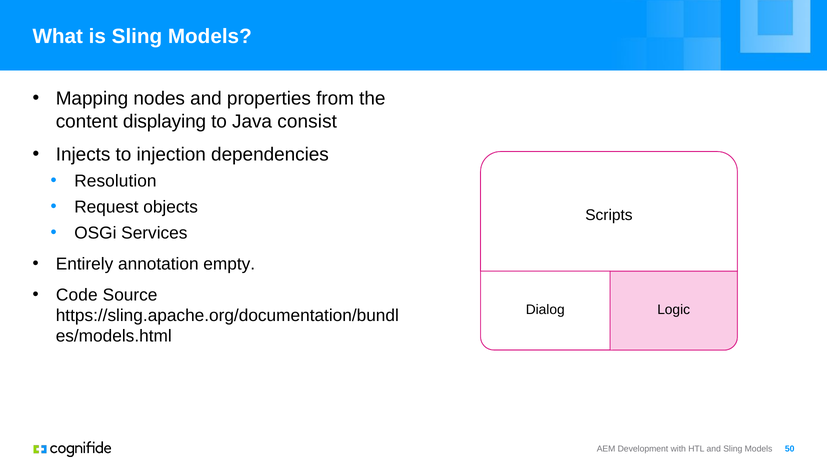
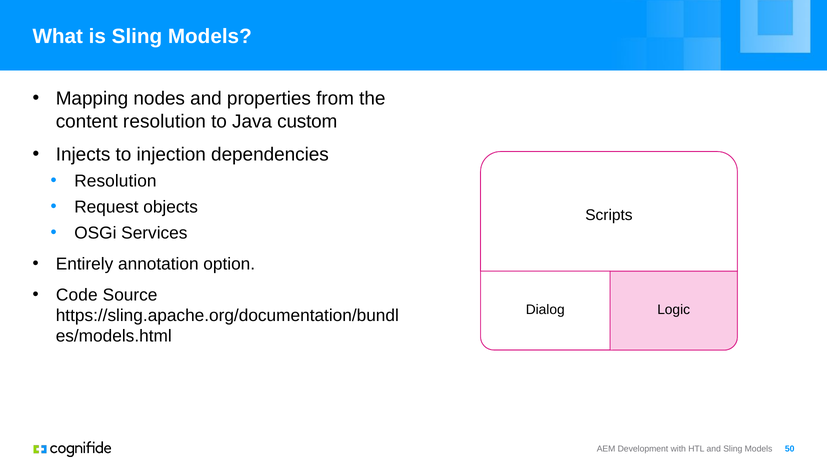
content displaying: displaying -> resolution
consist: consist -> custom
empty: empty -> option
